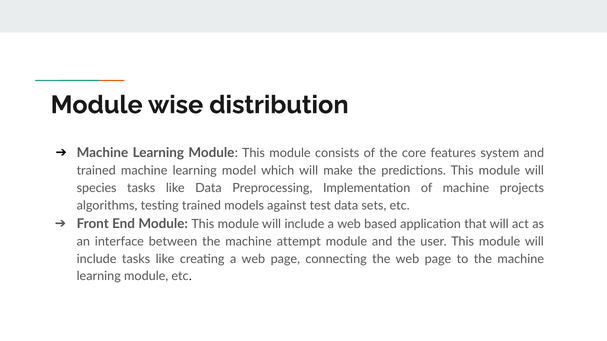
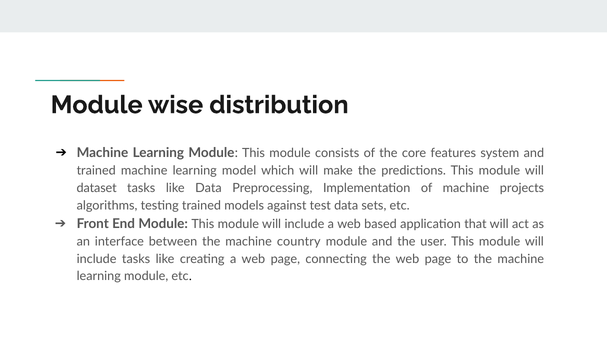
species: species -> dataset
attempt: attempt -> country
